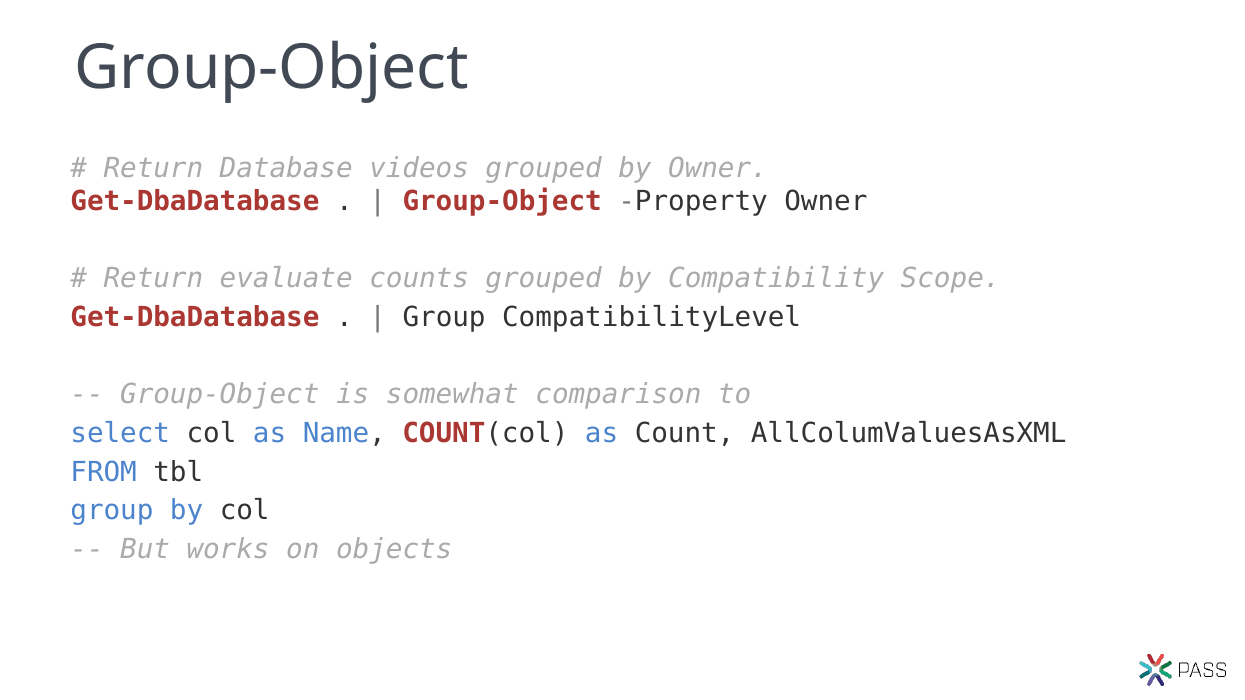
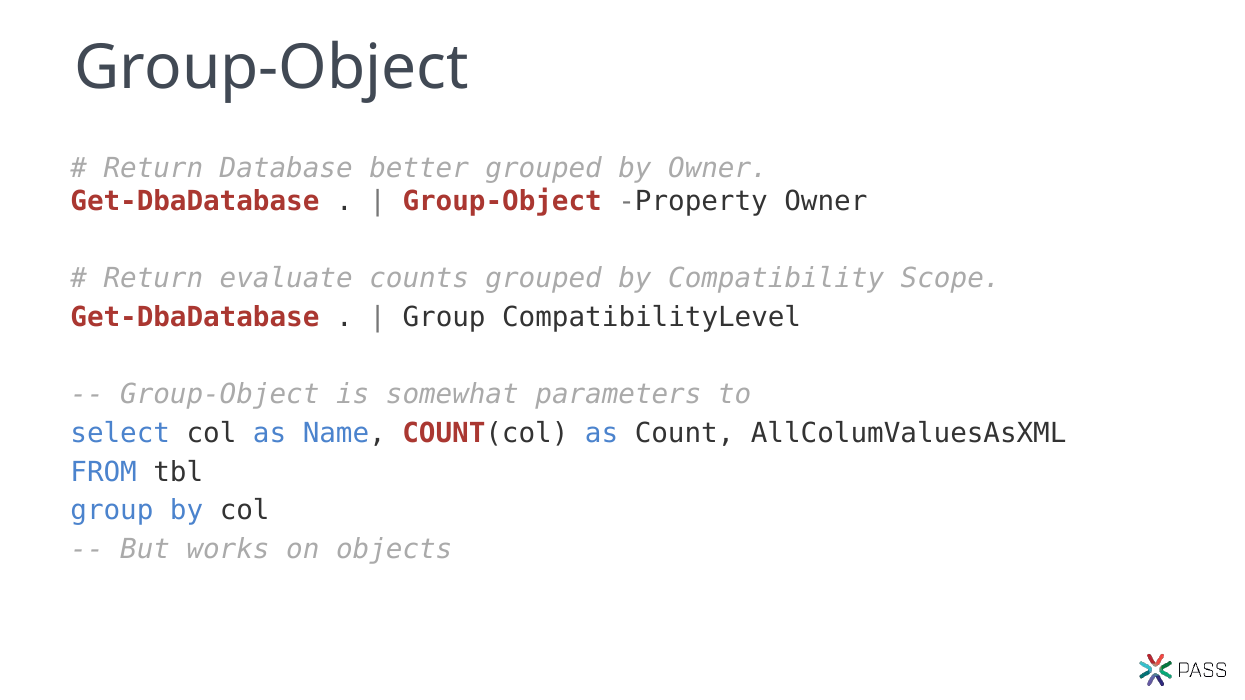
videos: videos -> better
comparison: comparison -> parameters
